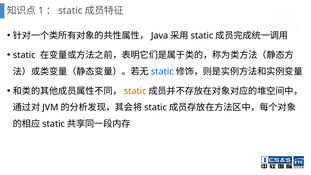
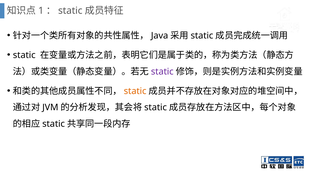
static at (162, 72) colour: blue -> purple
